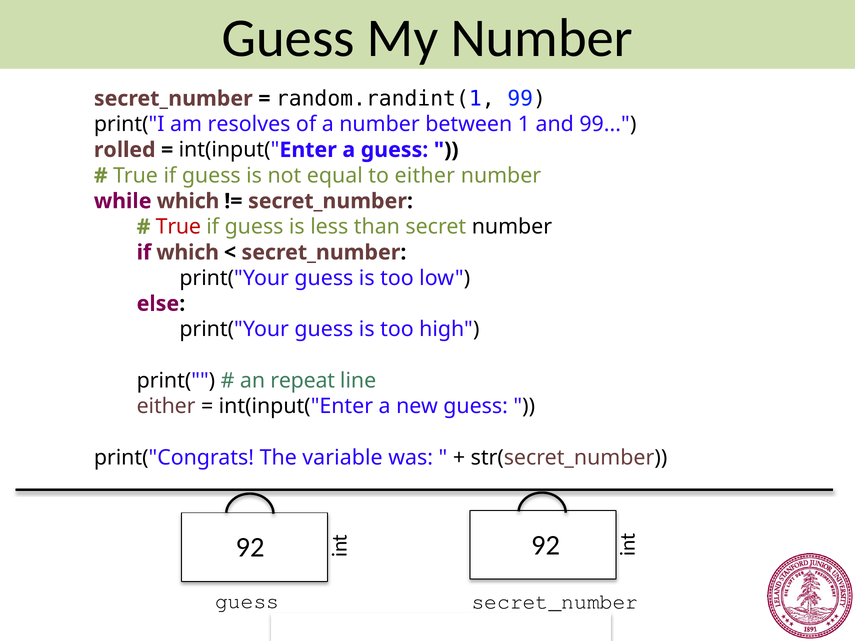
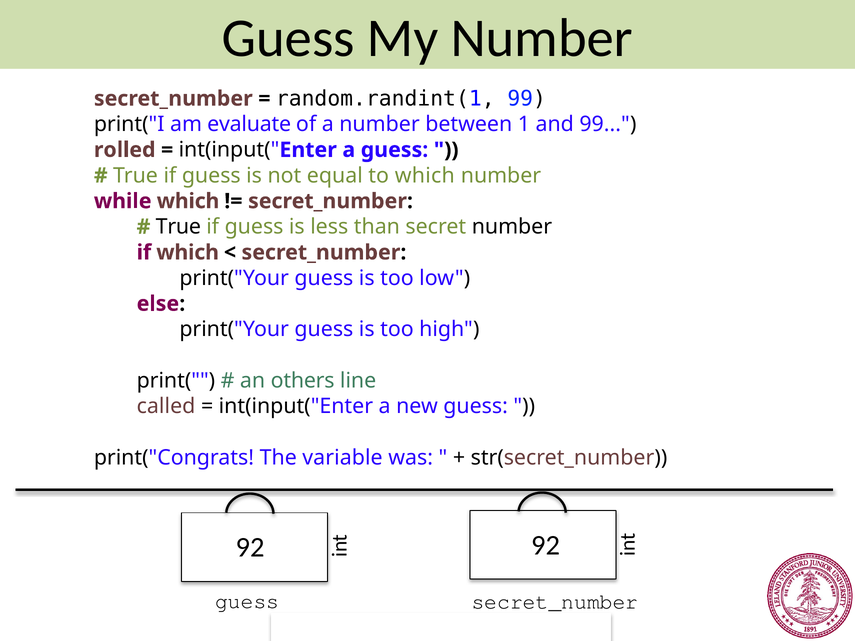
resolves: resolves -> evaluate
to either: either -> which
True at (178, 227) colour: red -> black
repeat: repeat -> others
either at (166, 406): either -> called
